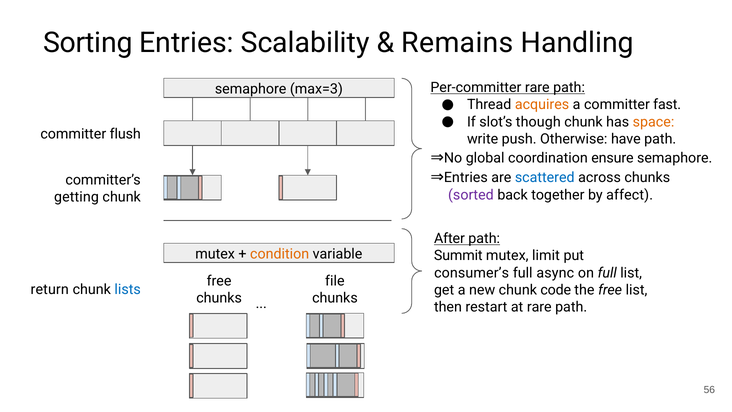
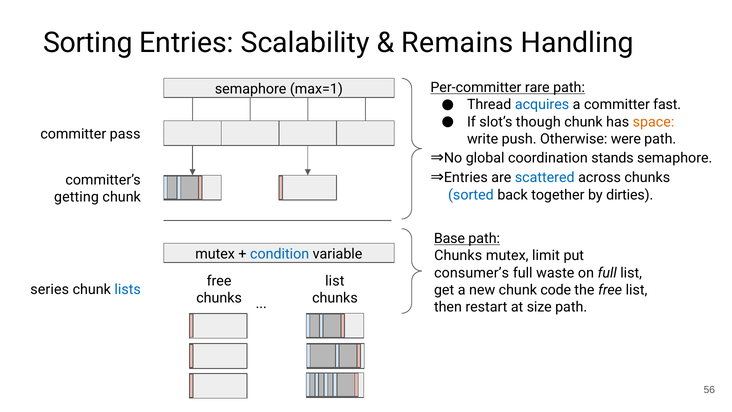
max=3: max=3 -> max=1
acquires colour: orange -> blue
flush: flush -> pass
have: have -> were
ensure: ensure -> stands
sorted colour: purple -> blue
affect: affect -> dirties
After: After -> Base
condition colour: orange -> blue
Summit at (458, 256): Summit -> Chunks
async: async -> waste
file at (335, 281): file -> list
return: return -> series
at rare: rare -> size
